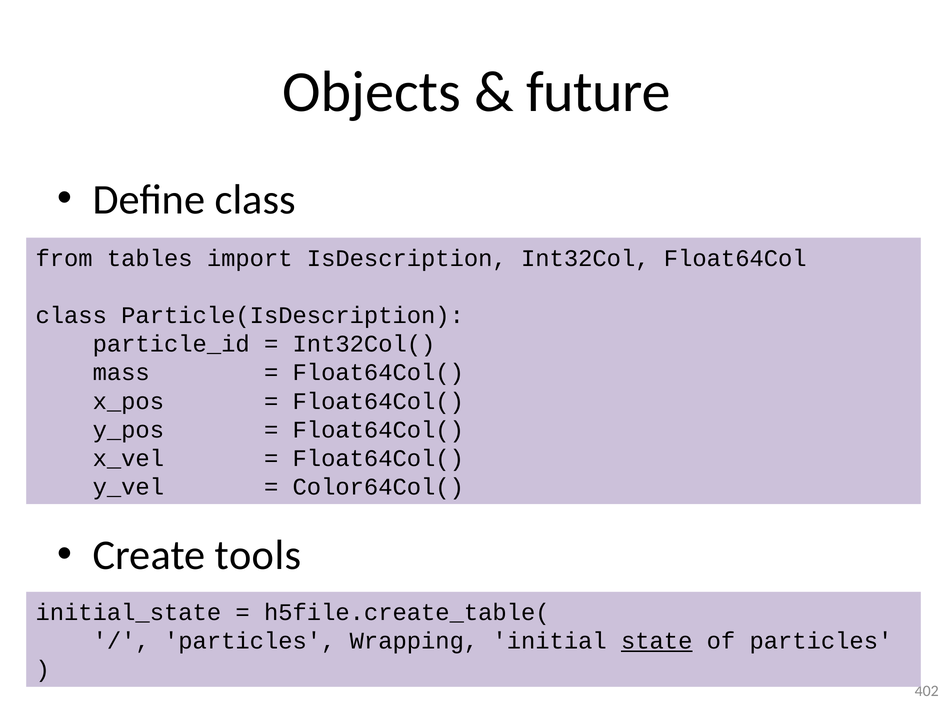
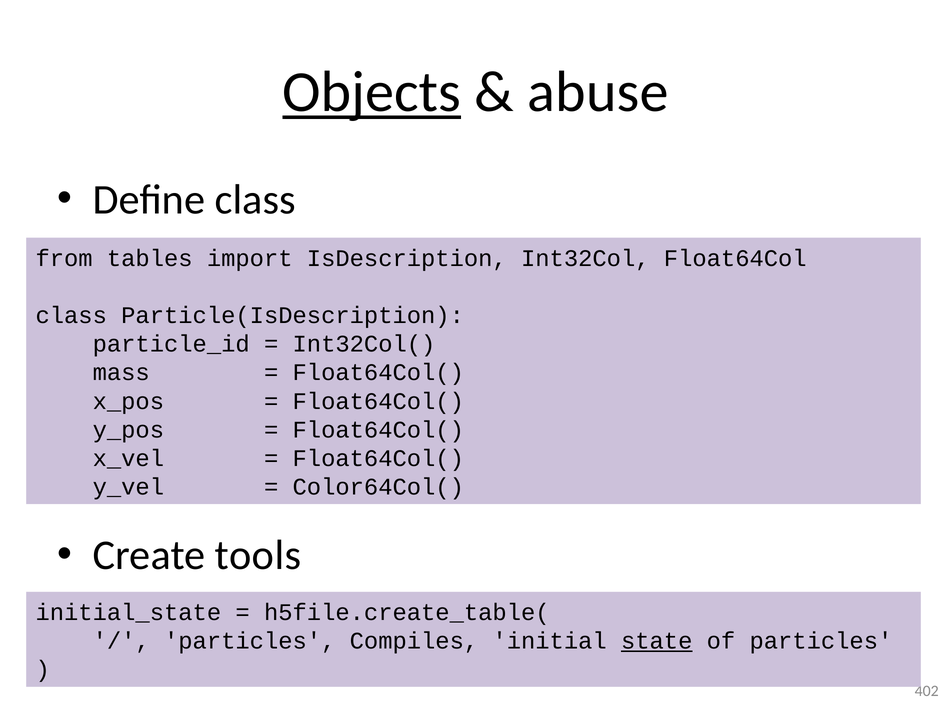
Objects underline: none -> present
future: future -> abuse
Wrapping: Wrapping -> Compiles
